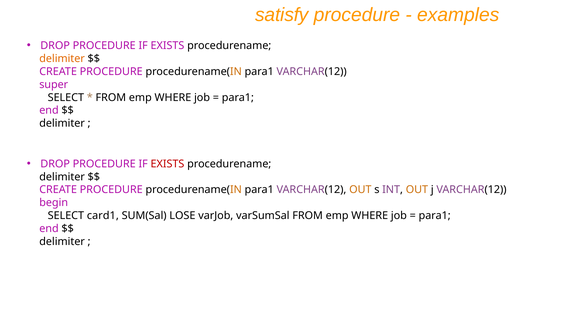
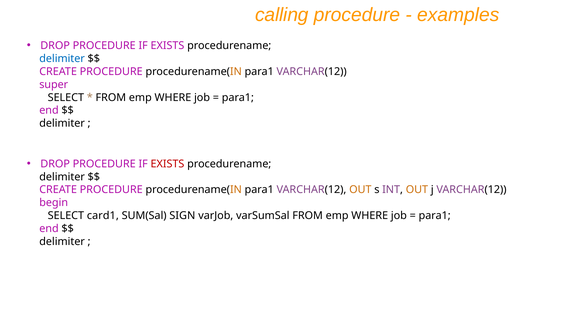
satisfy: satisfy -> calling
delimiter at (62, 59) colour: orange -> blue
LOSE: LOSE -> SIGN
